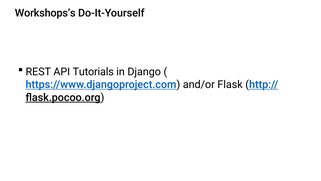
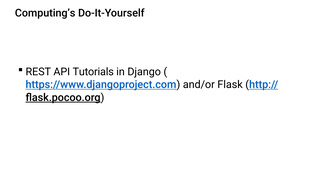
Workshops’s: Workshops’s -> Computing’s
